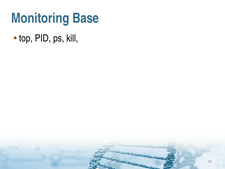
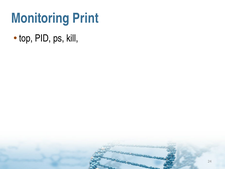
Base: Base -> Print
